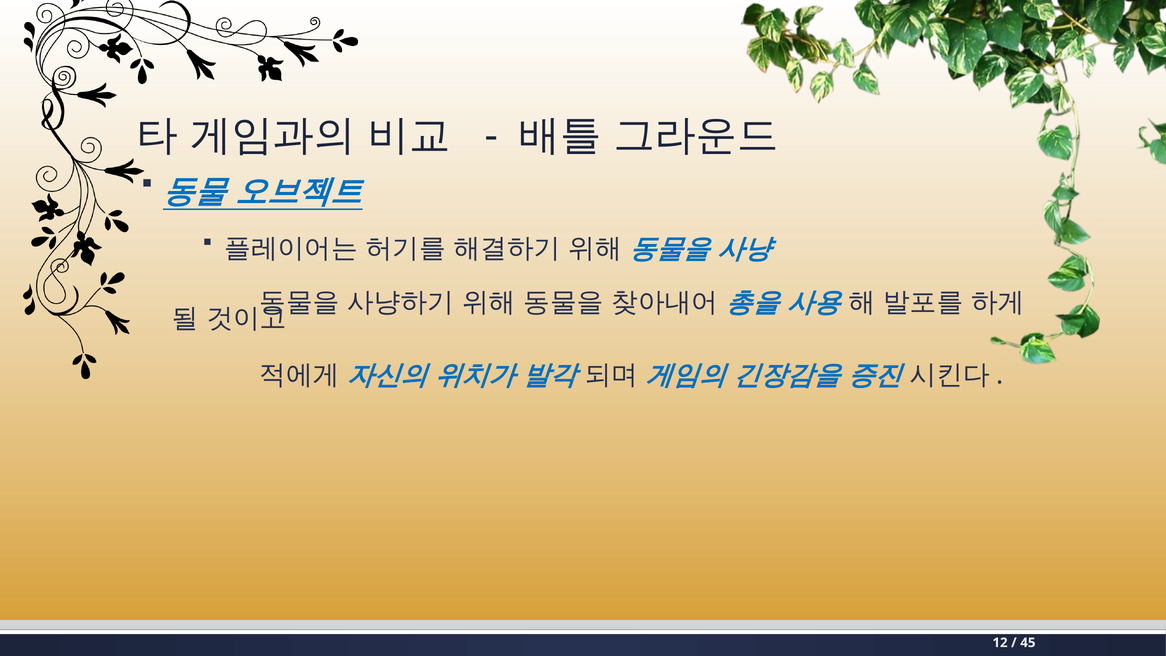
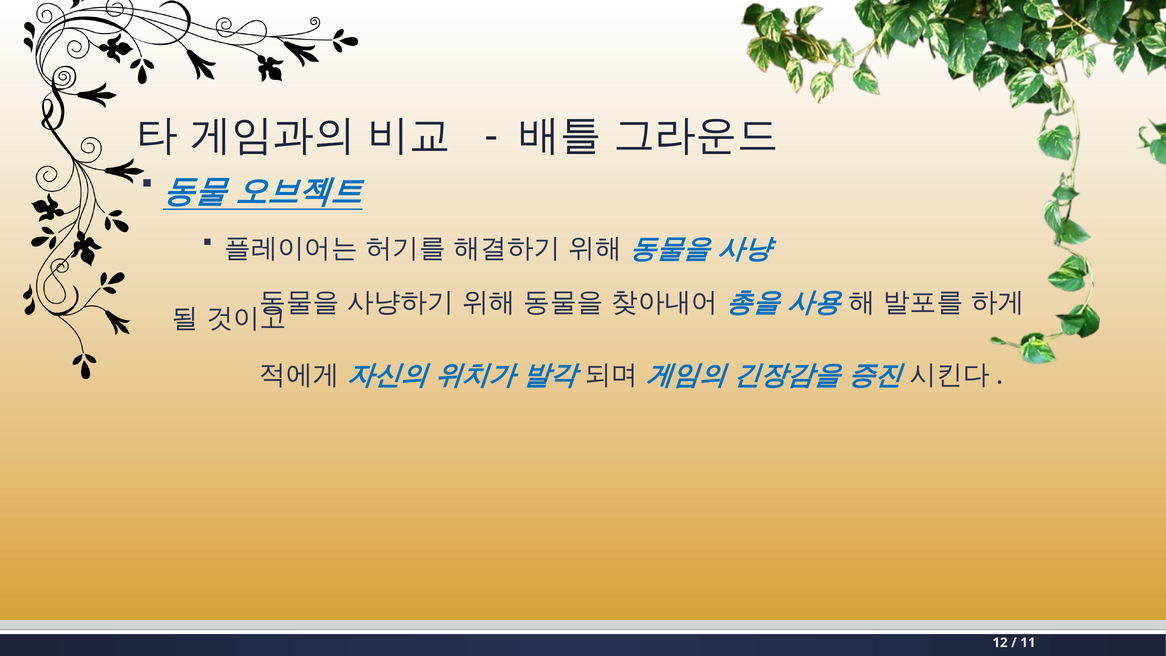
45: 45 -> 11
